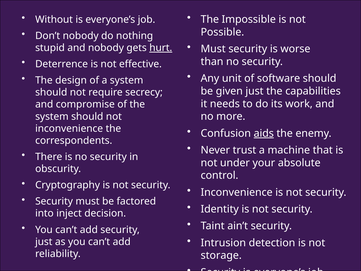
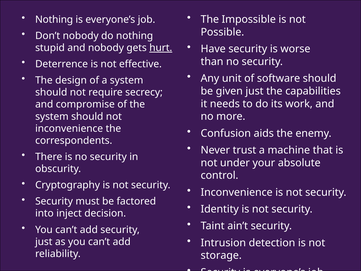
Without at (54, 19): Without -> Nothing
Must at (213, 49): Must -> Have
aids underline: present -> none
